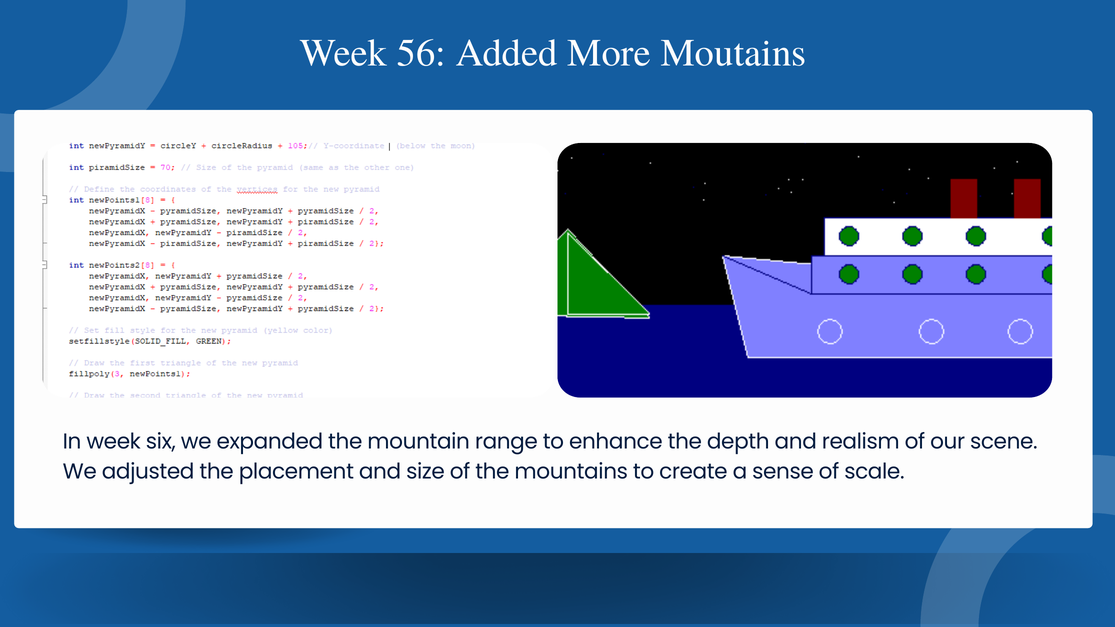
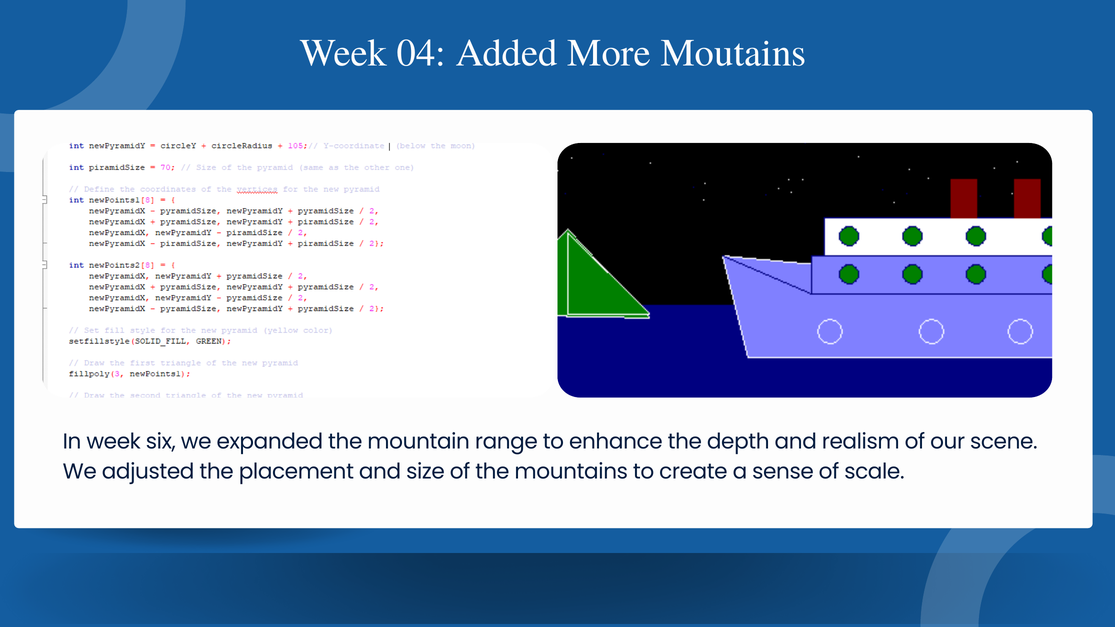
56: 56 -> 04
